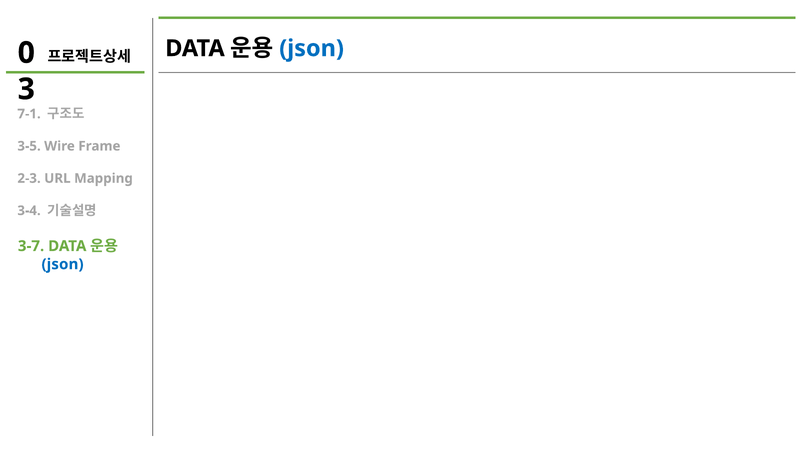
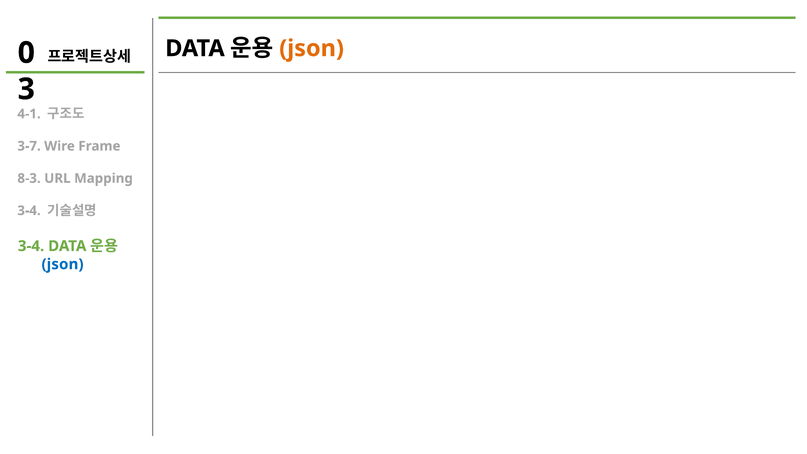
json at (312, 48) colour: blue -> orange
7-1: 7-1 -> 4-1
3-5: 3-5 -> 3-7
2-3: 2-3 -> 8-3
3-7 at (31, 246): 3-7 -> 3-4
